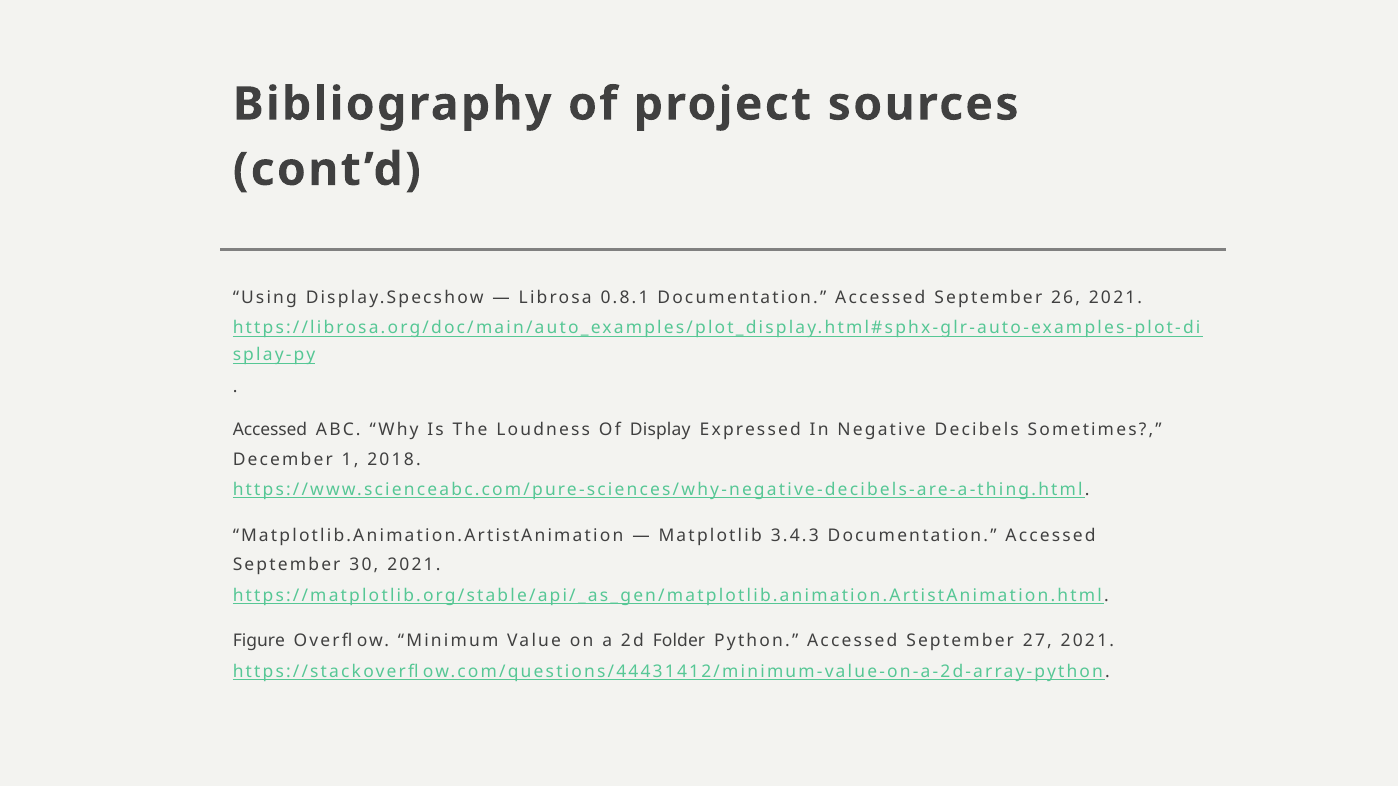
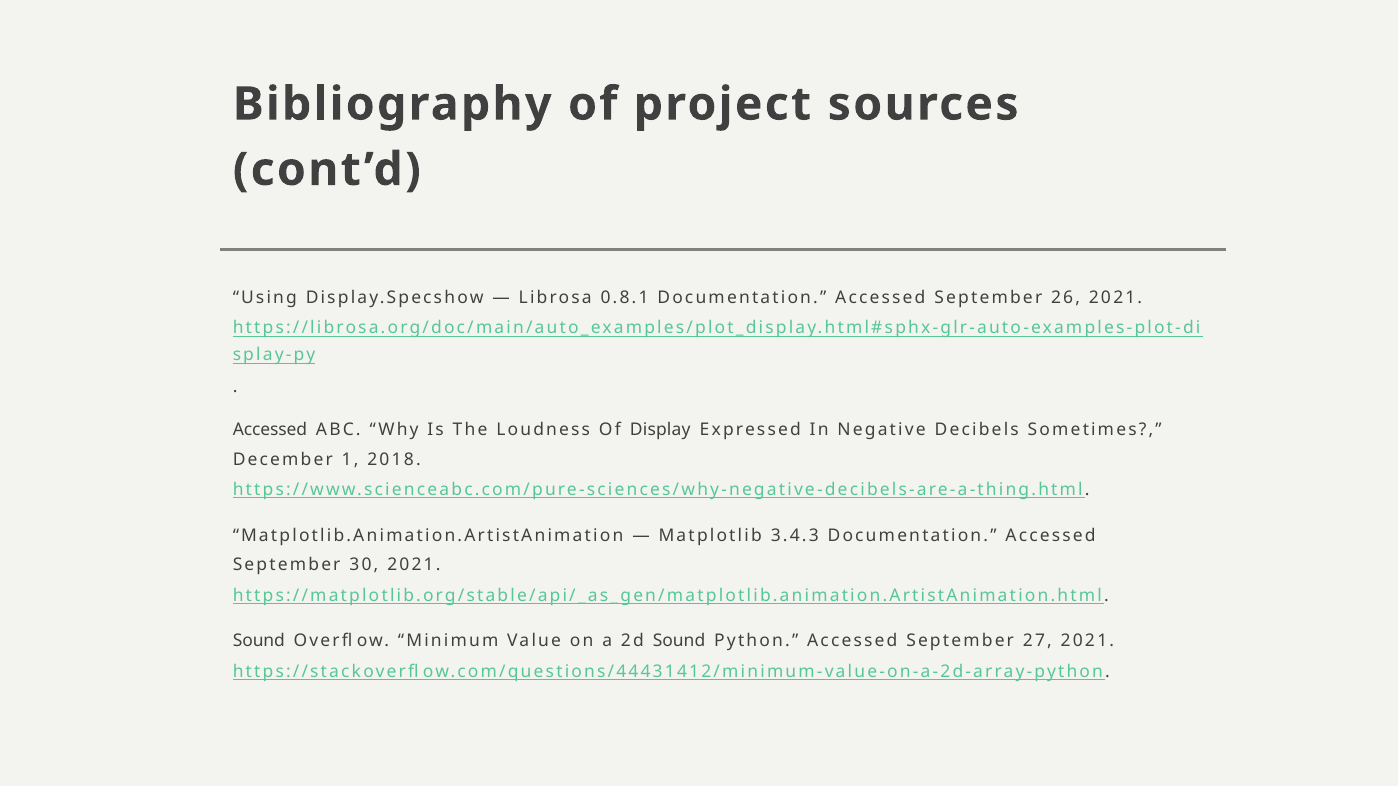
Figure at (259, 641): Figure -> Sound
2d Folder: Folder -> Sound
